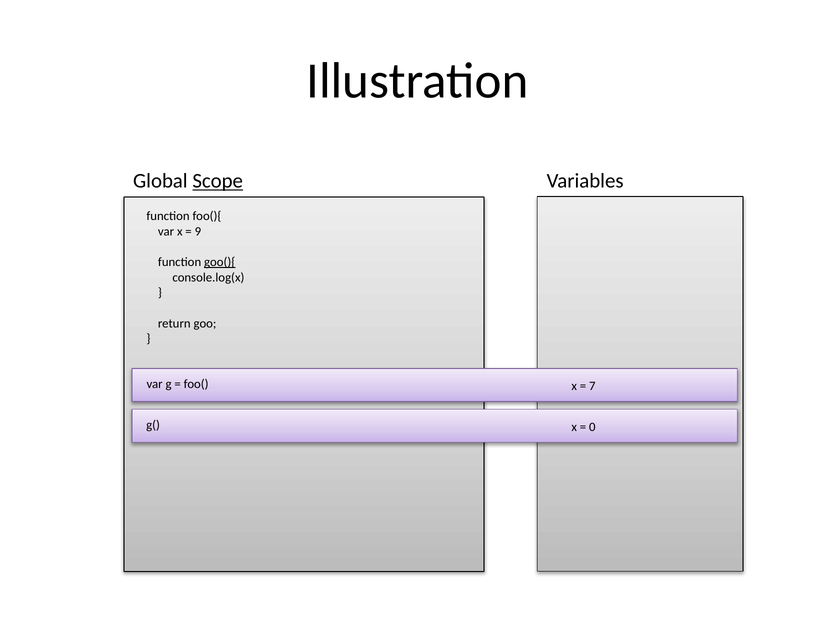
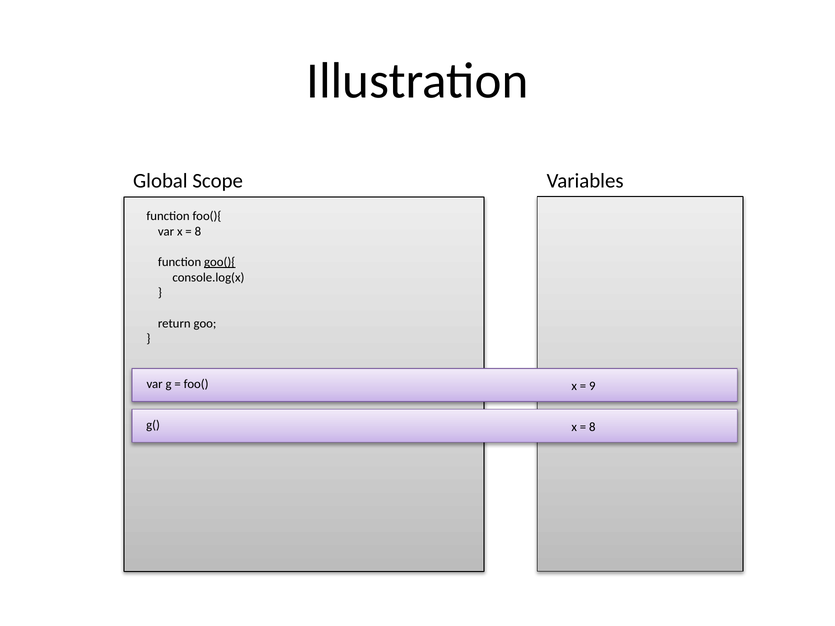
Scope underline: present -> none
9 at (198, 232): 9 -> 8
7: 7 -> 9
0 at (592, 427): 0 -> 8
